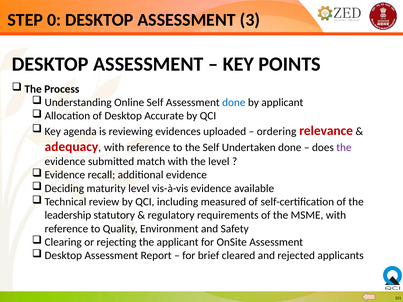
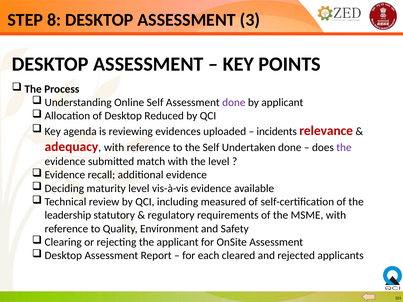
0: 0 -> 8
done at (234, 103) colour: blue -> purple
Accurate: Accurate -> Reduced
ordering: ordering -> incidents
brief: brief -> each
